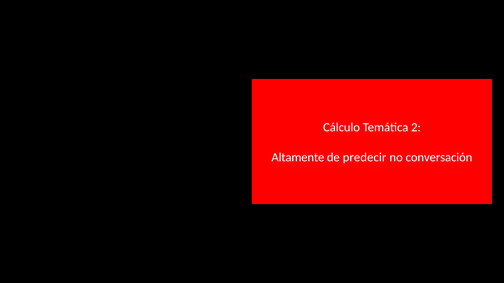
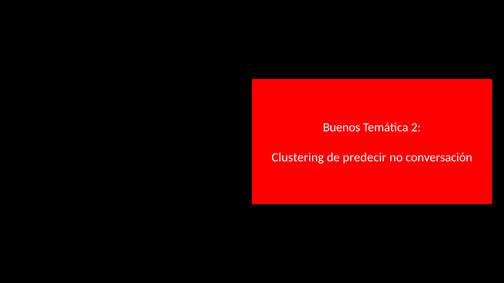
Cálculo: Cálculo -> Buenos
Altamente: Altamente -> Clustering
